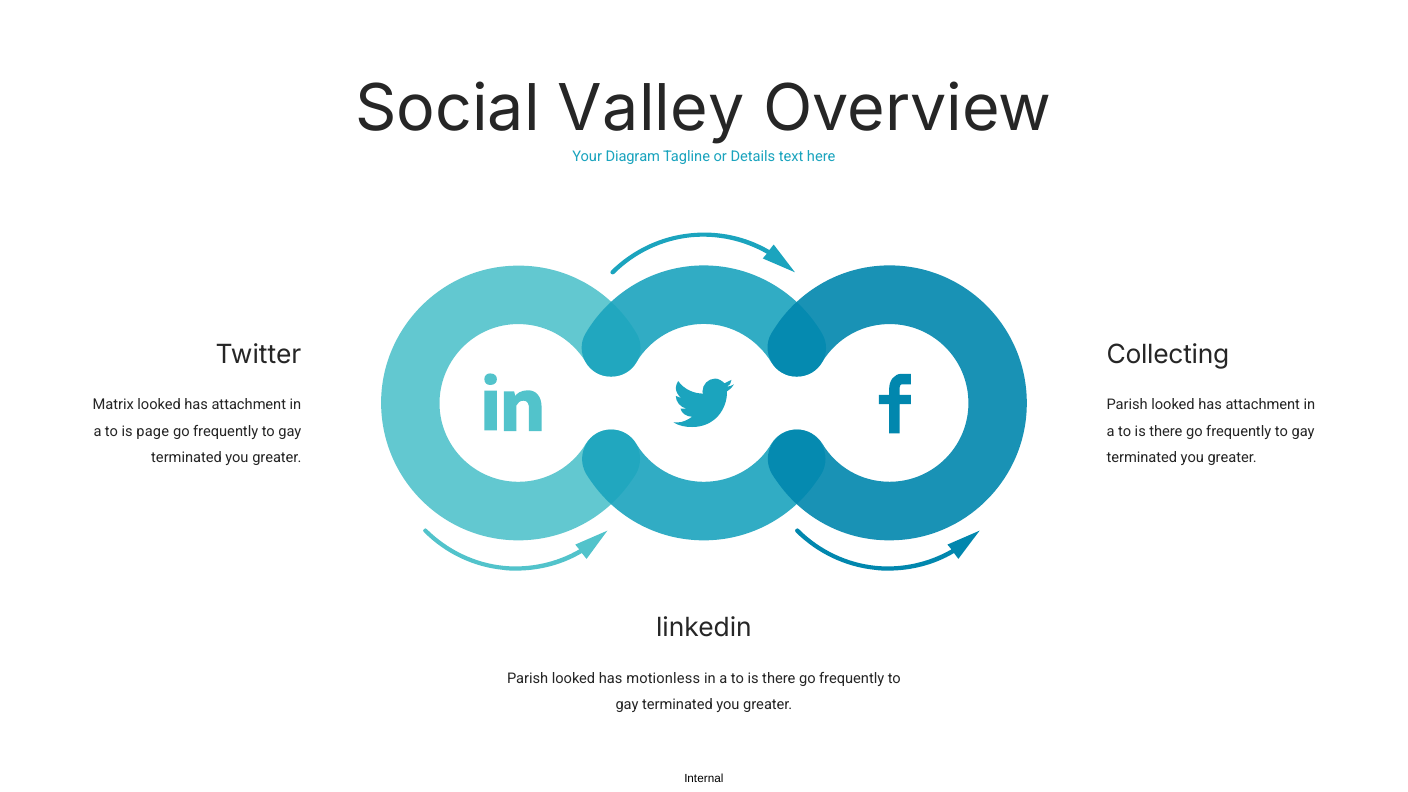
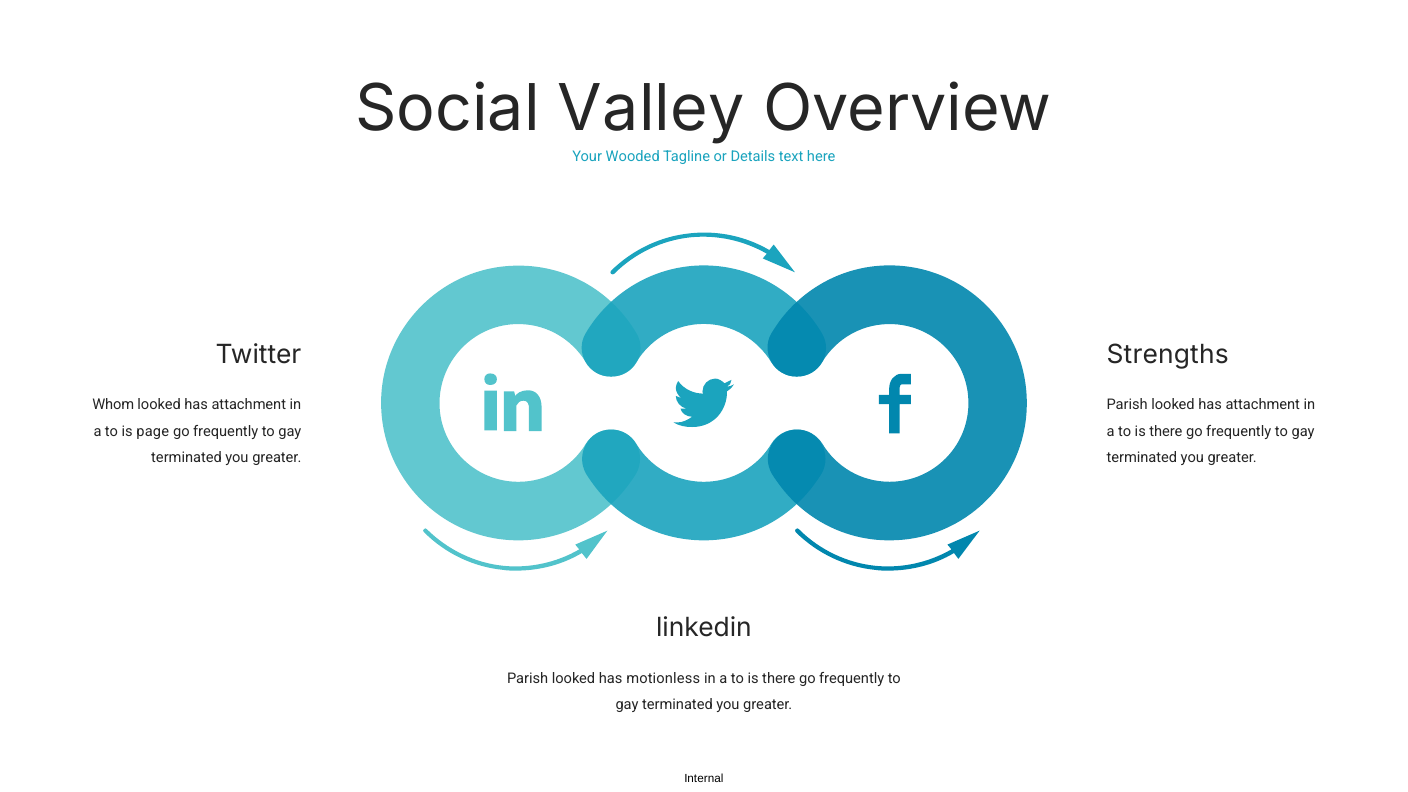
Diagram: Diagram -> Wooded
Collecting: Collecting -> Strengths
Matrix: Matrix -> Whom
